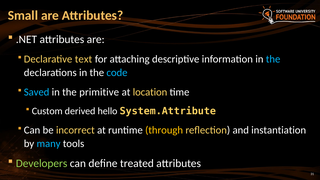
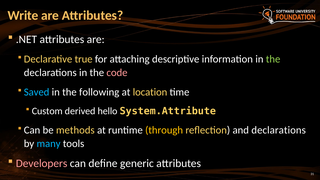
Small: Small -> Write
text: text -> true
the at (273, 59) colour: light blue -> light green
code colour: light blue -> pink
primitive: primitive -> following
incorrect: incorrect -> methods
and instantiation: instantiation -> declarations
Developers colour: light green -> pink
treated: treated -> generic
